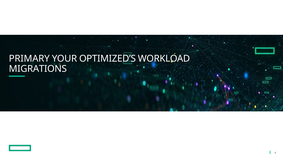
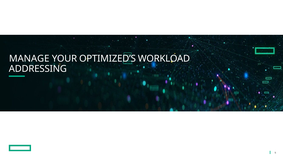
PRIMARY: PRIMARY -> MANAGE
MIGRATIONS: MIGRATIONS -> ADDRESSING
